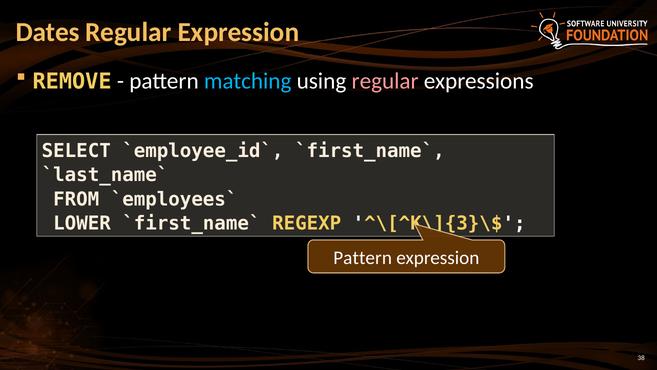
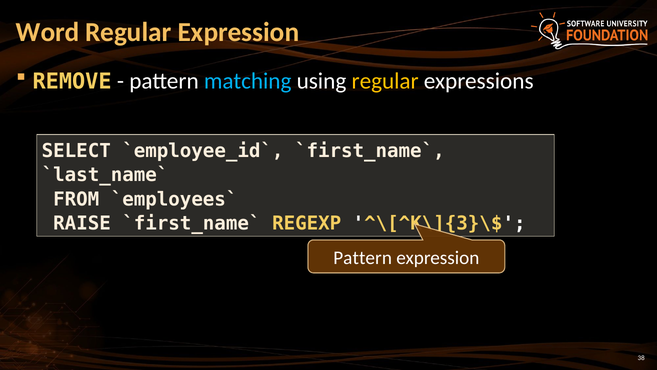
Dates: Dates -> Word
regular at (385, 81) colour: pink -> yellow
LOWER: LOWER -> RAISE
